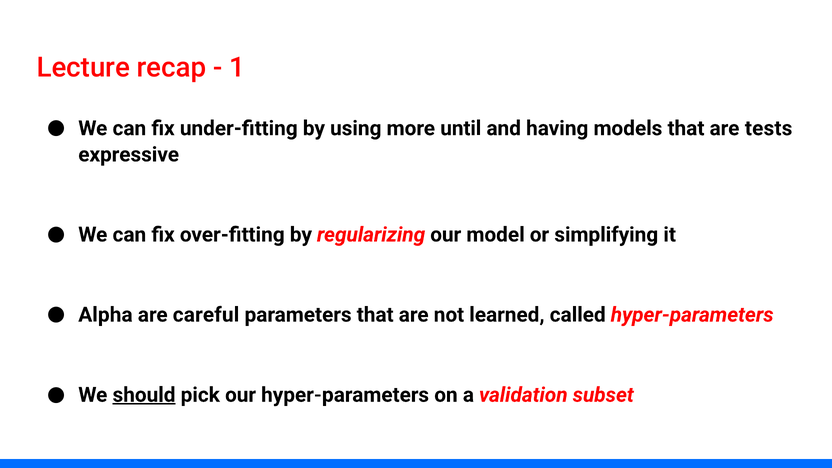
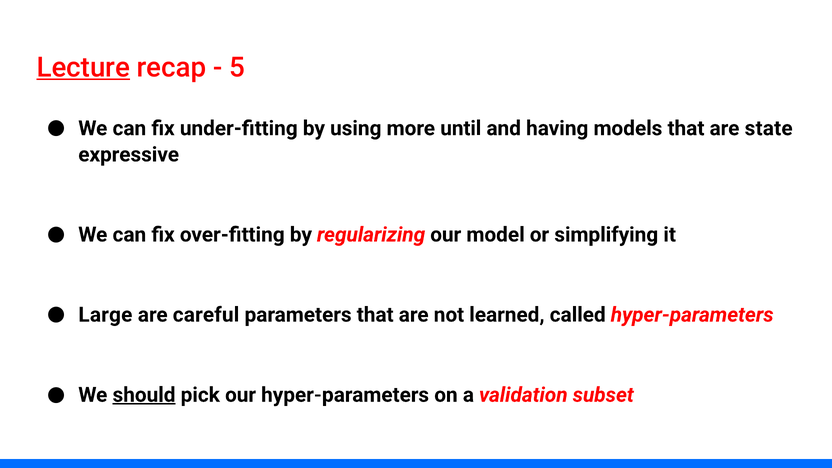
Lecture underline: none -> present
1: 1 -> 5
tests: tests -> state
Alpha: Alpha -> Large
